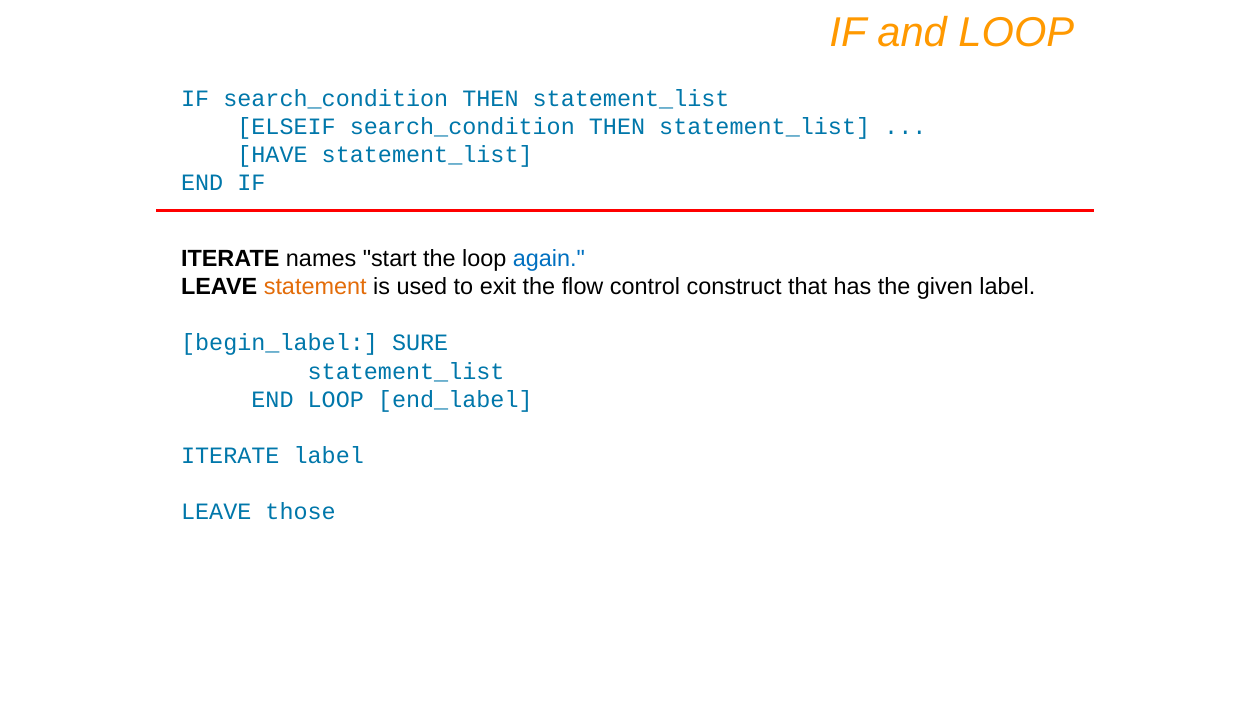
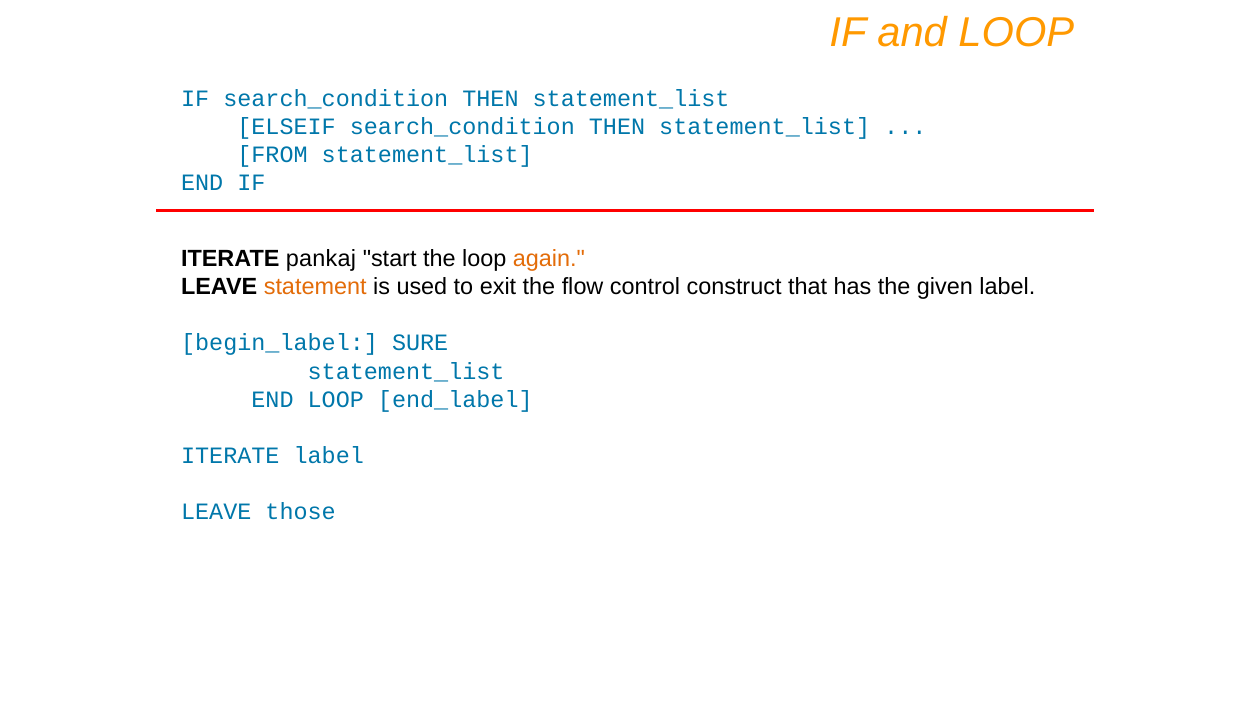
HAVE: HAVE -> FROM
names: names -> pankaj
again colour: blue -> orange
